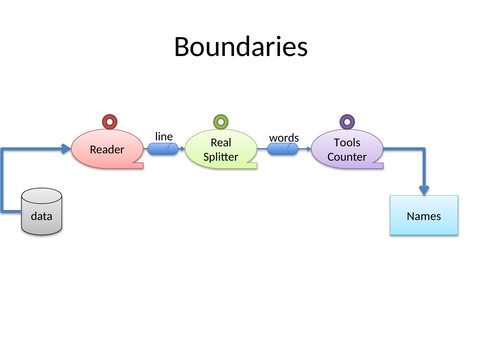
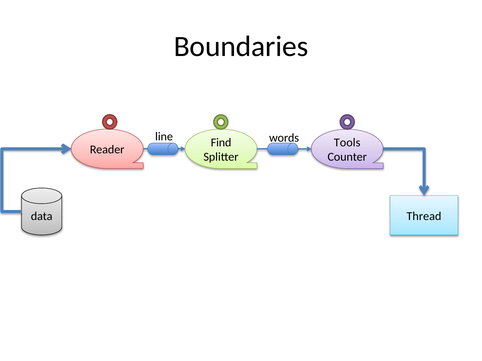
Real: Real -> Find
Names: Names -> Thread
